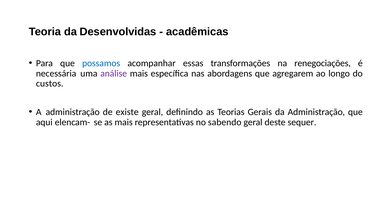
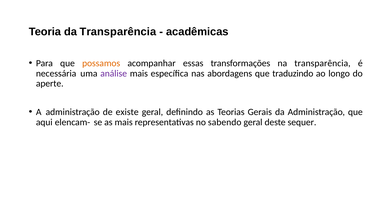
da Desenvolvidas: Desenvolvidas -> Transparência
possamos colour: blue -> orange
na renegociações: renegociações -> transparência
agregarem: agregarem -> traduzindo
custos: custos -> aperte
